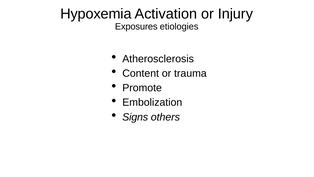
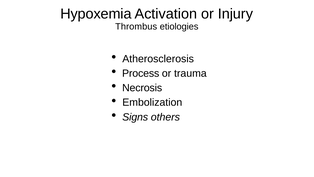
Exposures: Exposures -> Thrombus
Content: Content -> Process
Promote: Promote -> Necrosis
